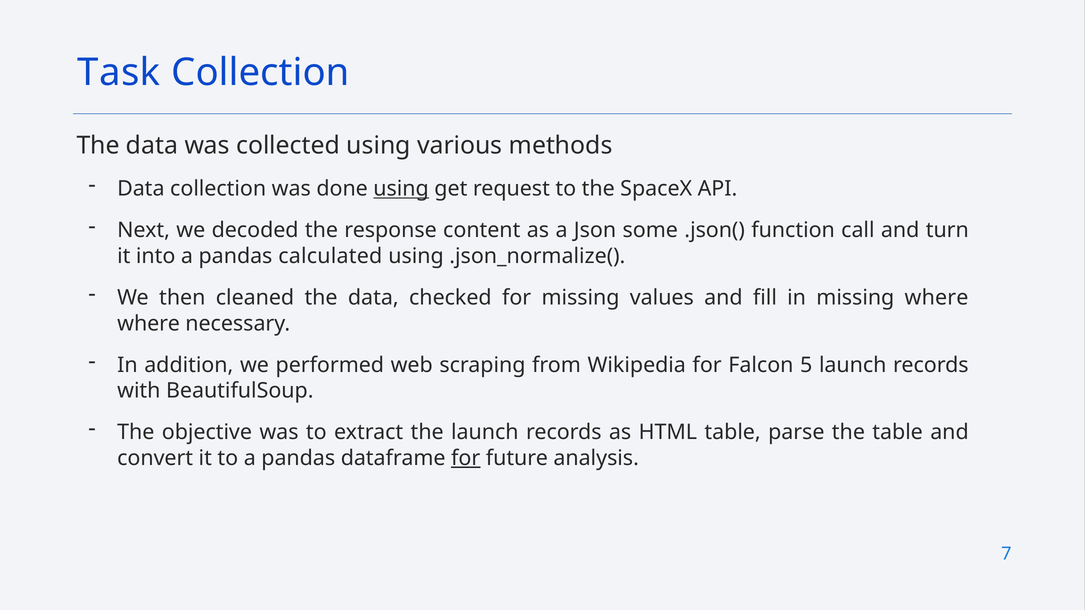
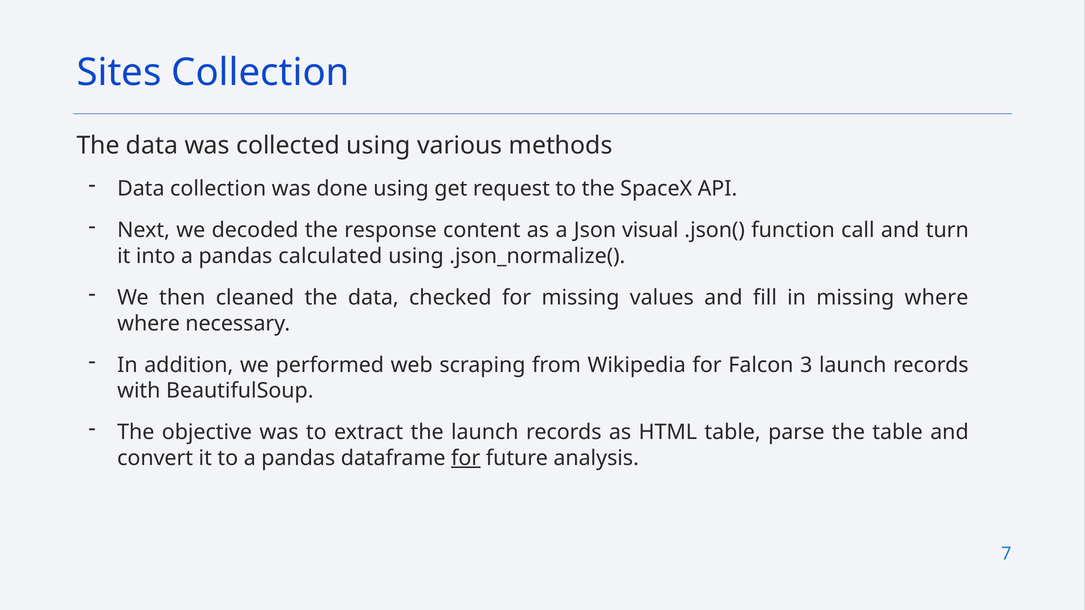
Task: Task -> Sites
using at (401, 189) underline: present -> none
some: some -> visual
5: 5 -> 3
